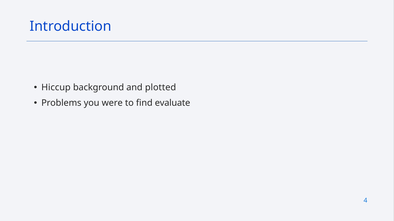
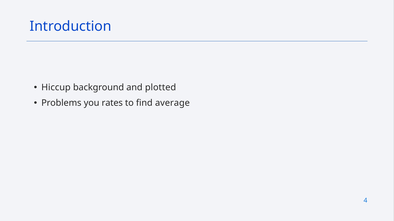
were: were -> rates
evaluate: evaluate -> average
